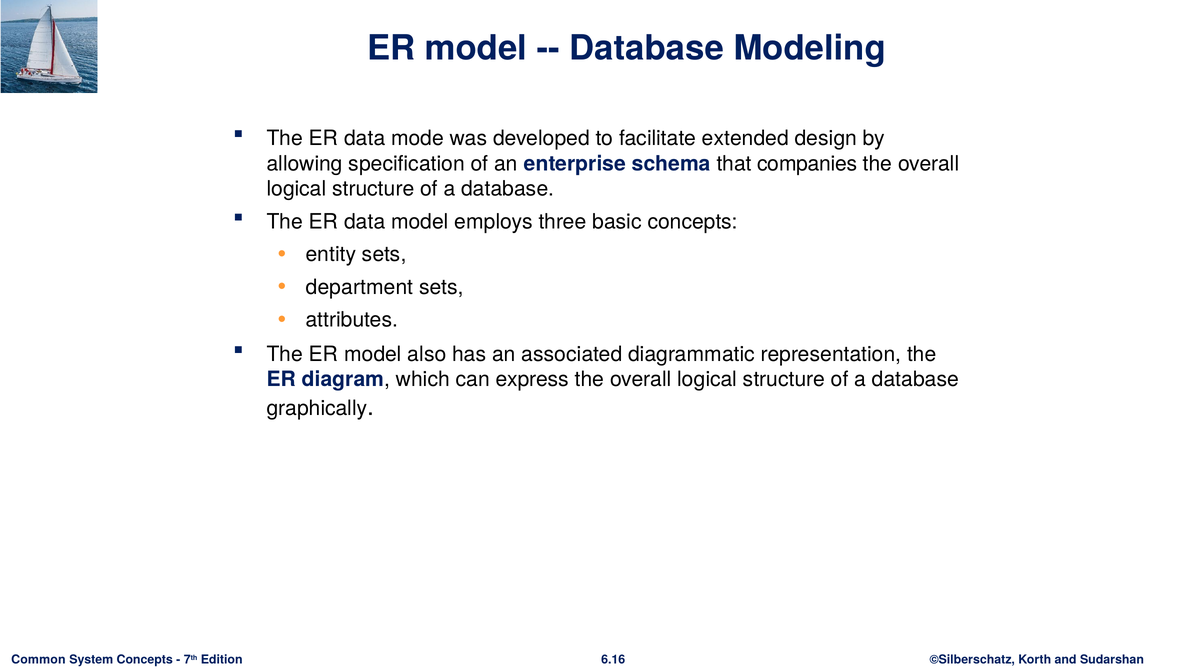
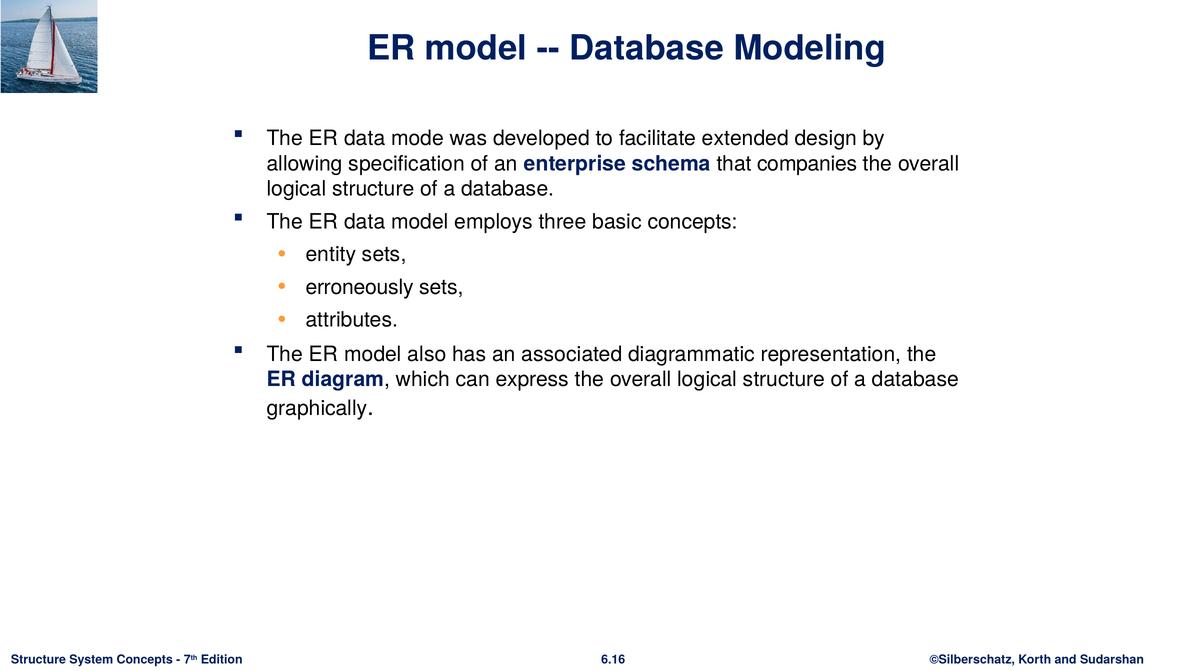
department: department -> erroneously
Common at (38, 659): Common -> Structure
